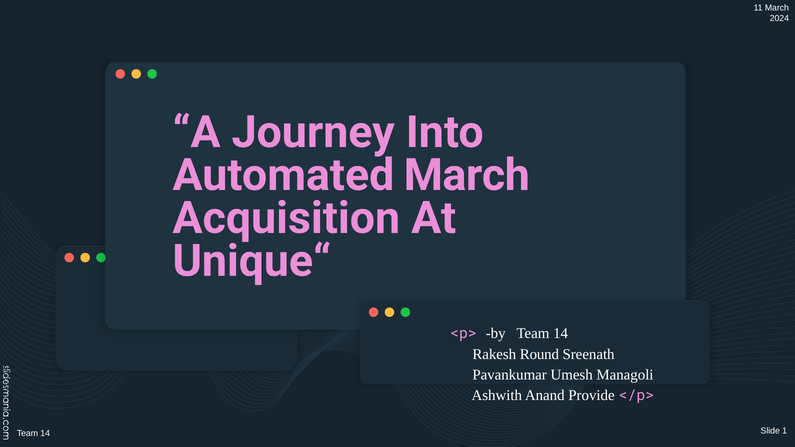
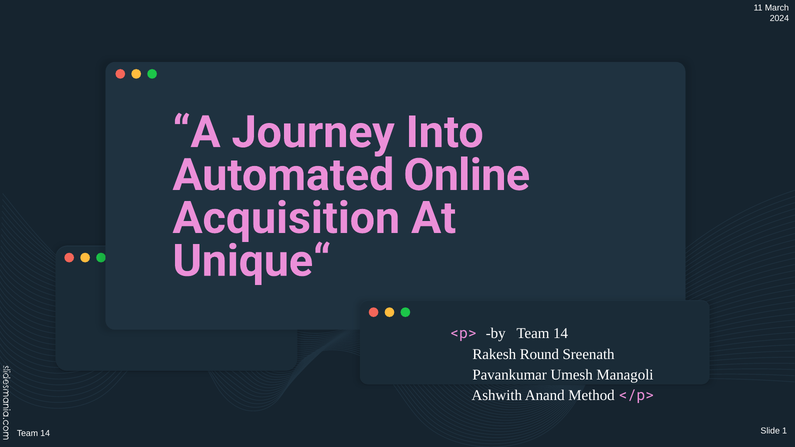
Automated March: March -> Online
Provide: Provide -> Method
